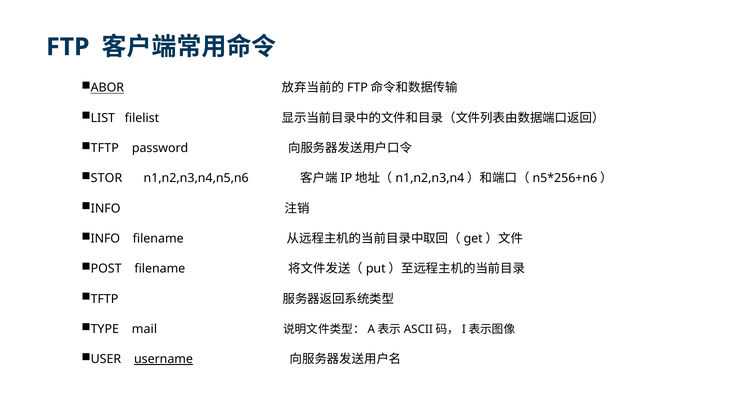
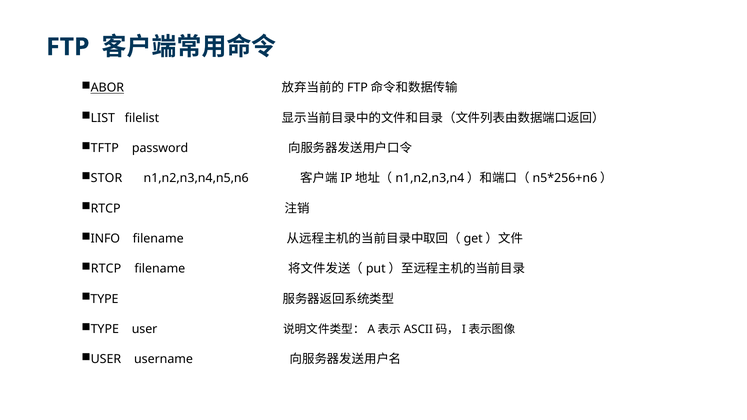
INFO at (106, 209): INFO -> RTCP
POST at (106, 269): POST -> RTCP
TFTP at (104, 299): TFTP -> TYPE
TYPE mail: mail -> user
username underline: present -> none
